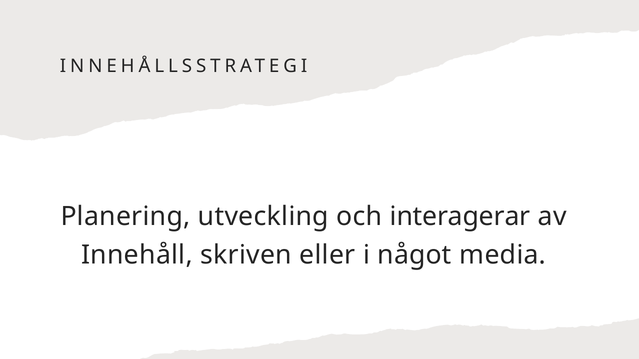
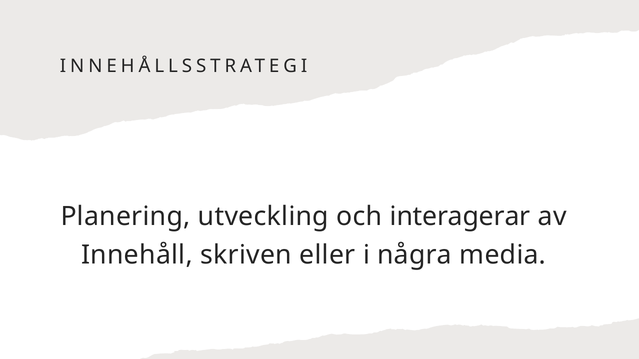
något: något -> några
